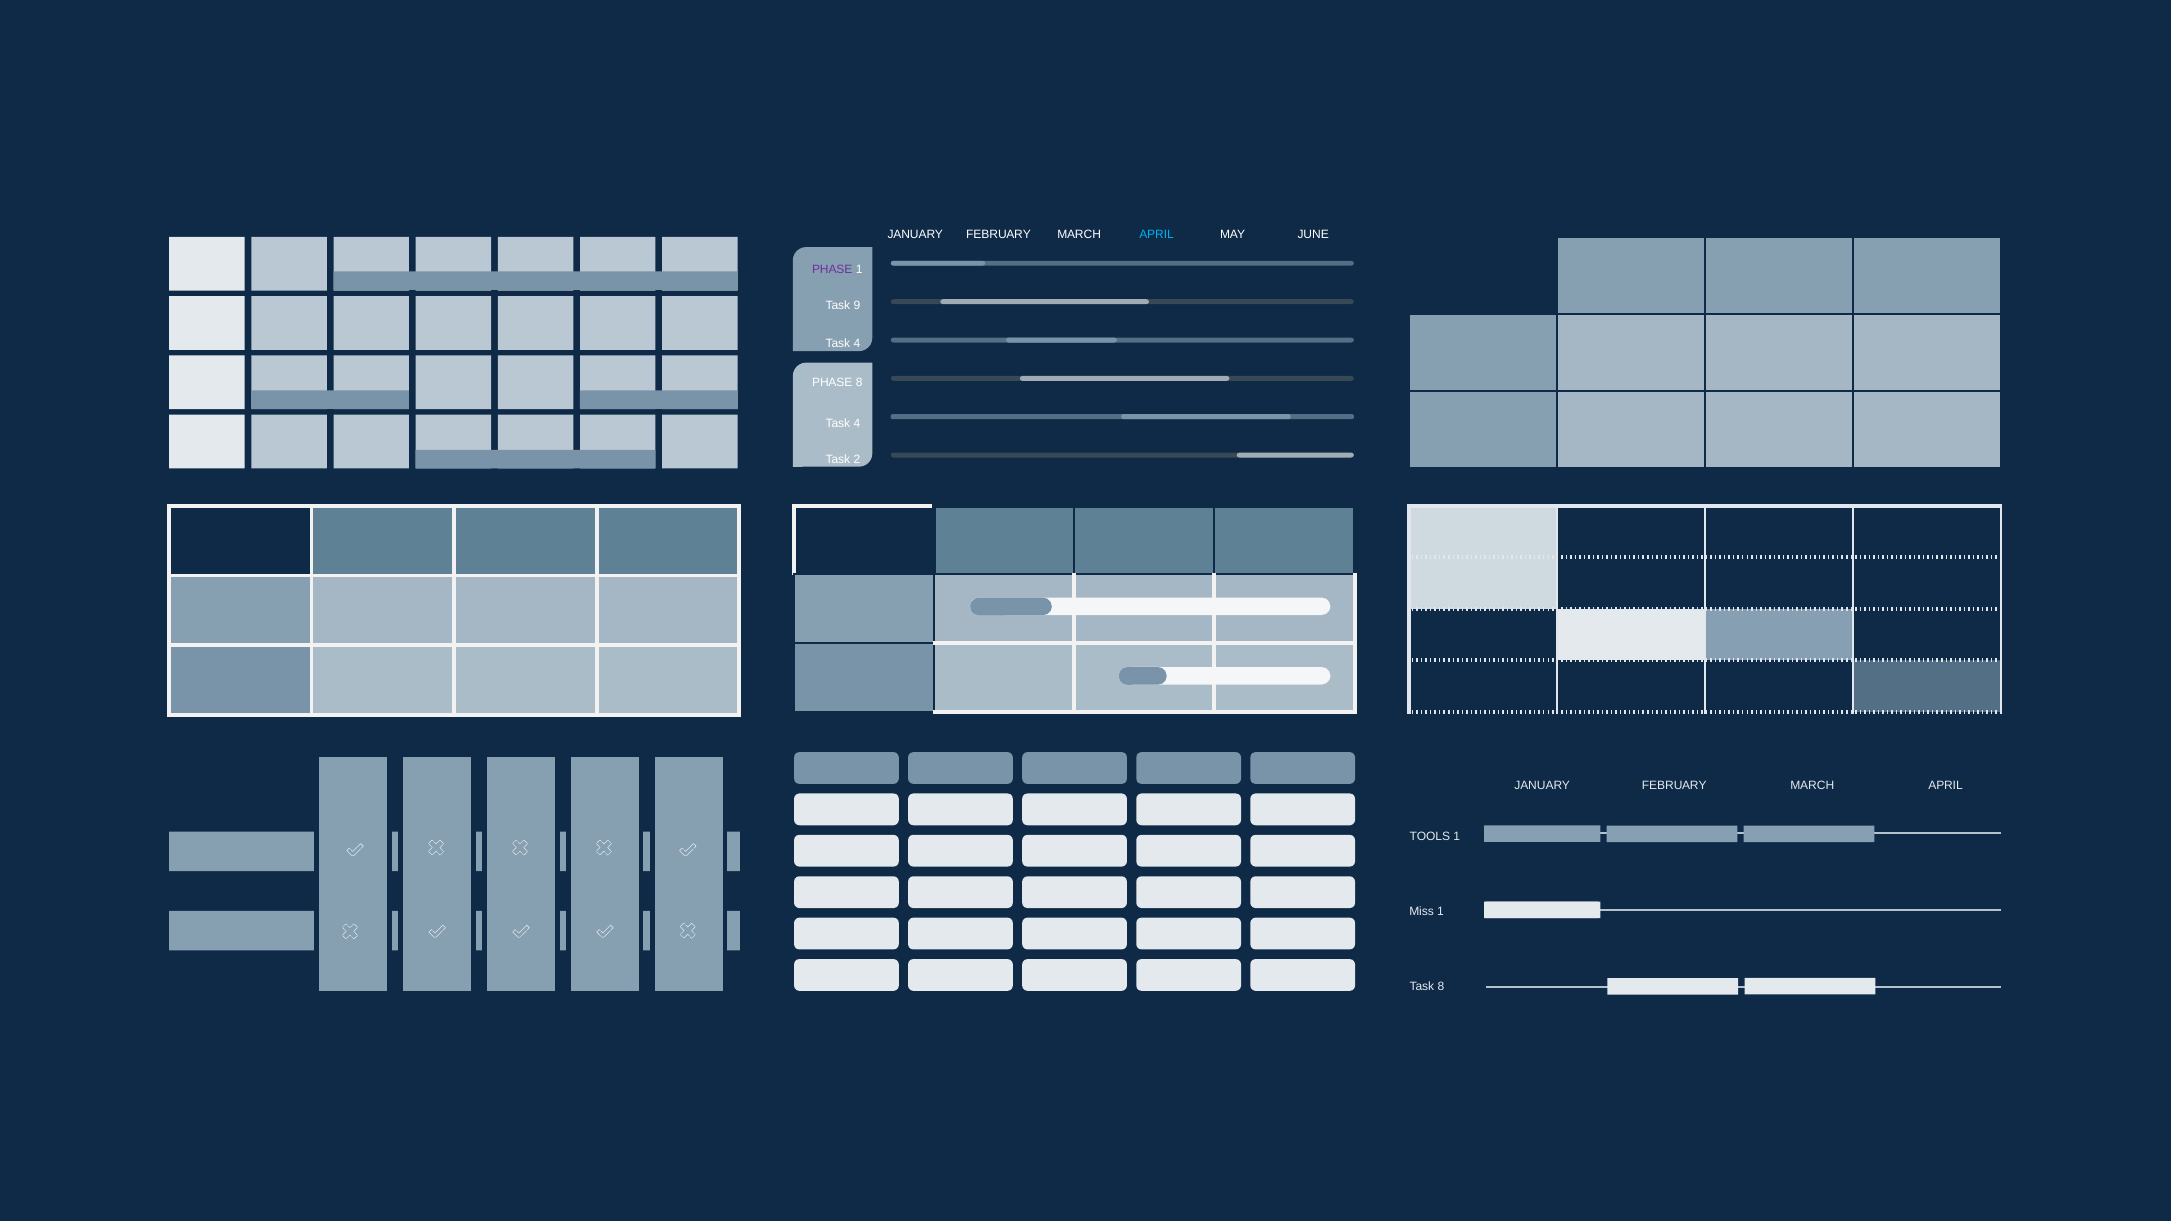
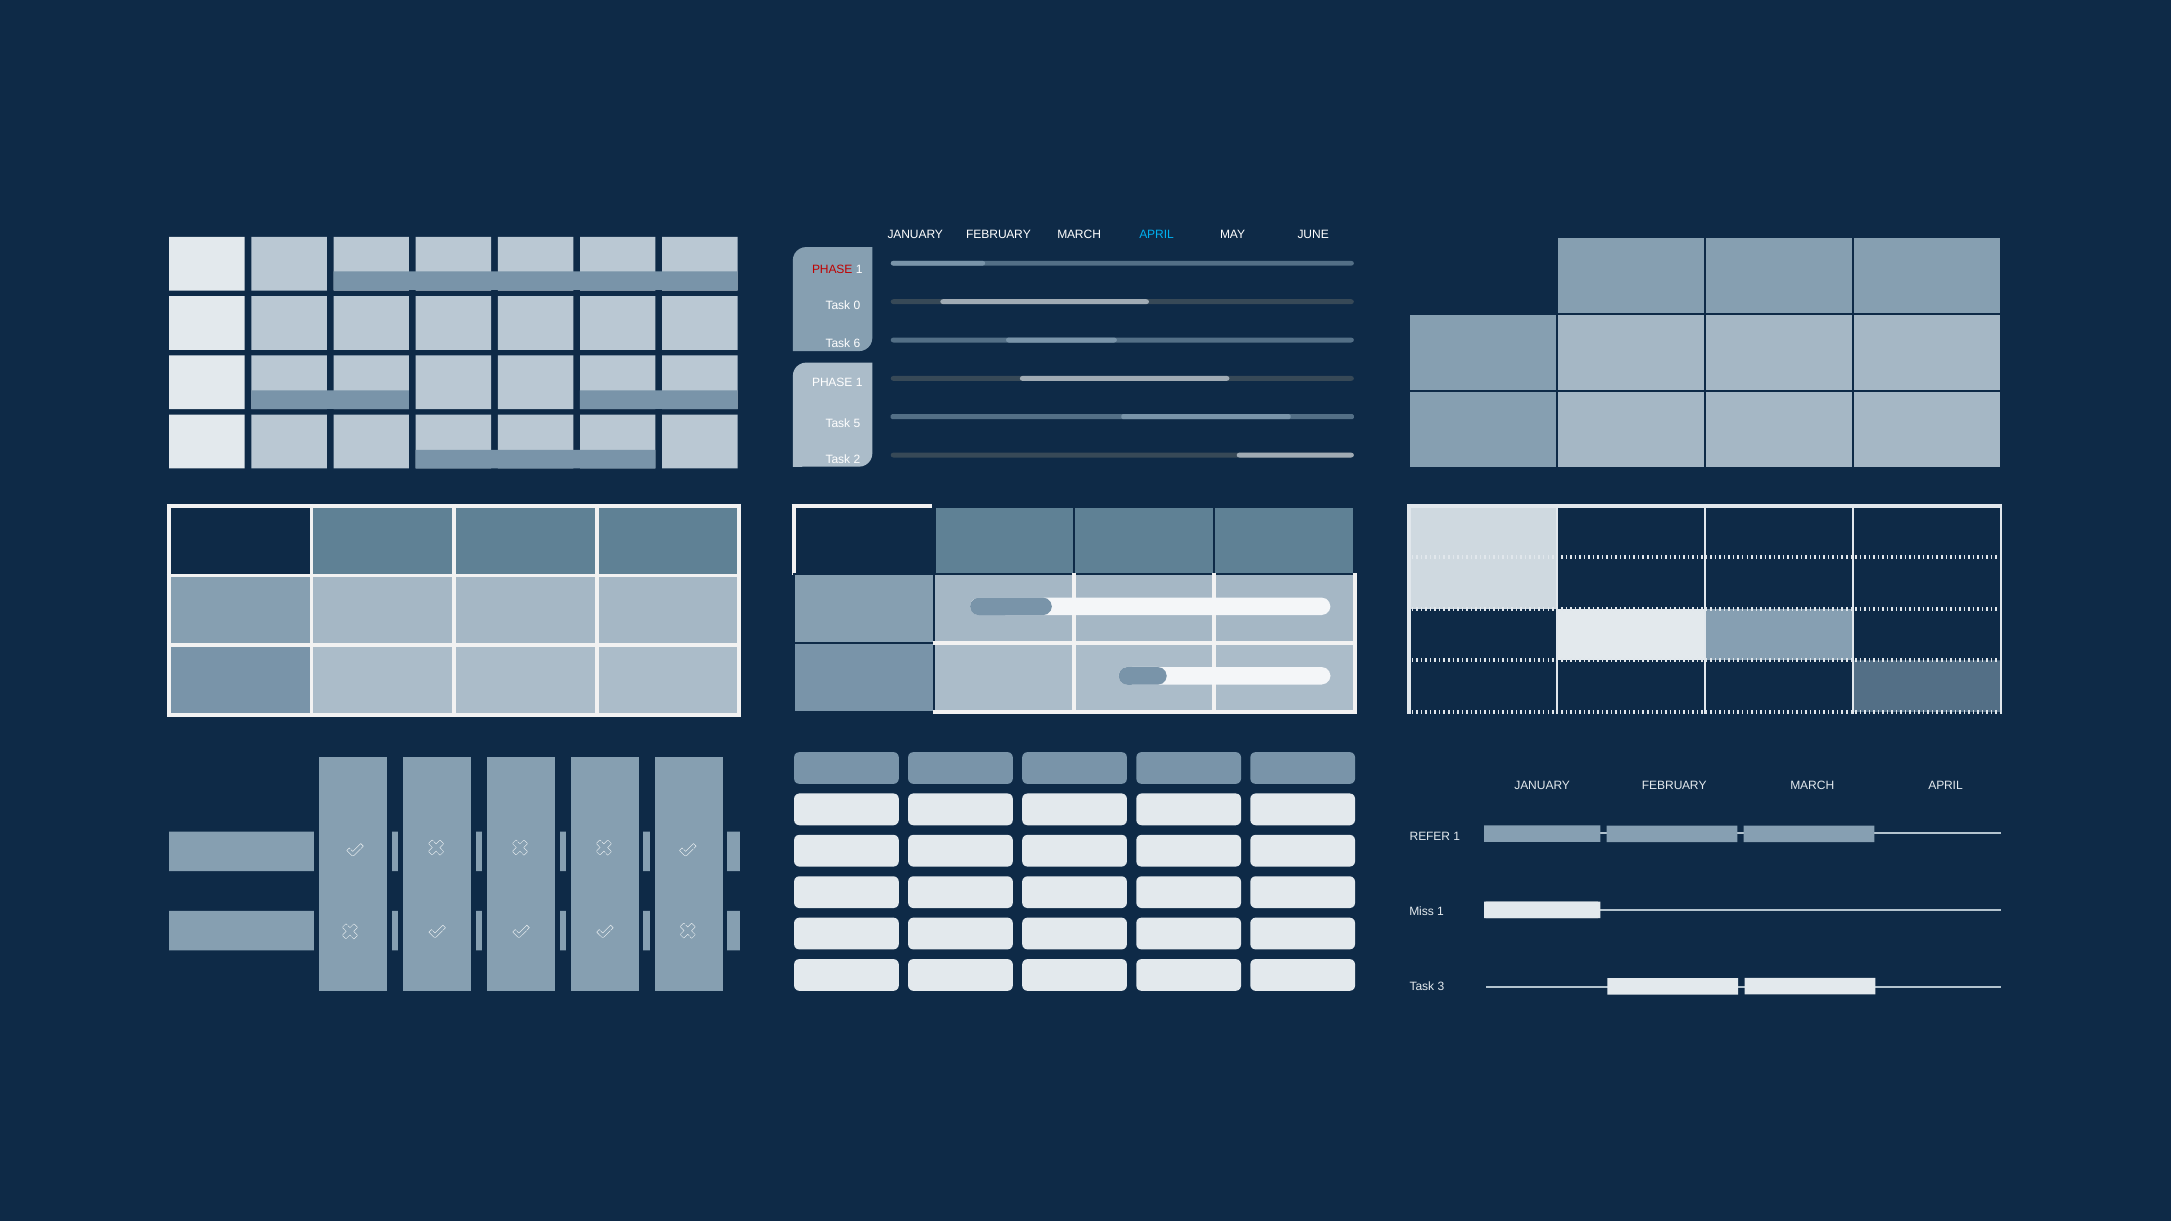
PHASE at (832, 269) colour: purple -> red
9: 9 -> 0
4 at (857, 344): 4 -> 6
8 at (859, 383): 8 -> 1
4 at (857, 424): 4 -> 5
TOOLS: TOOLS -> REFER
Task 8: 8 -> 3
